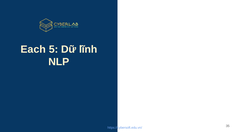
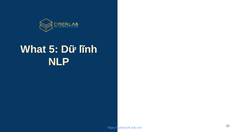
Each: Each -> What
